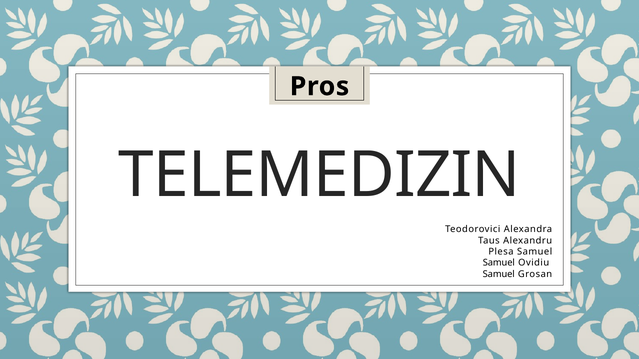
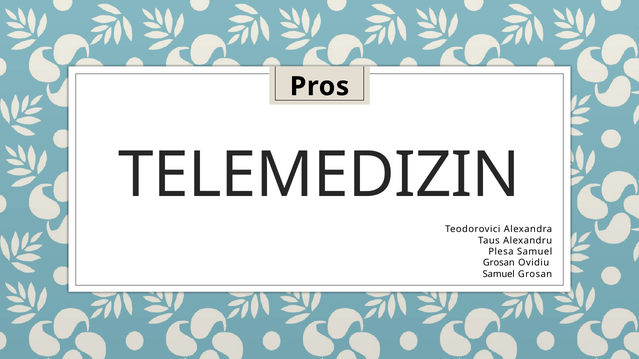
Samuel at (499, 263): Samuel -> Grosan
